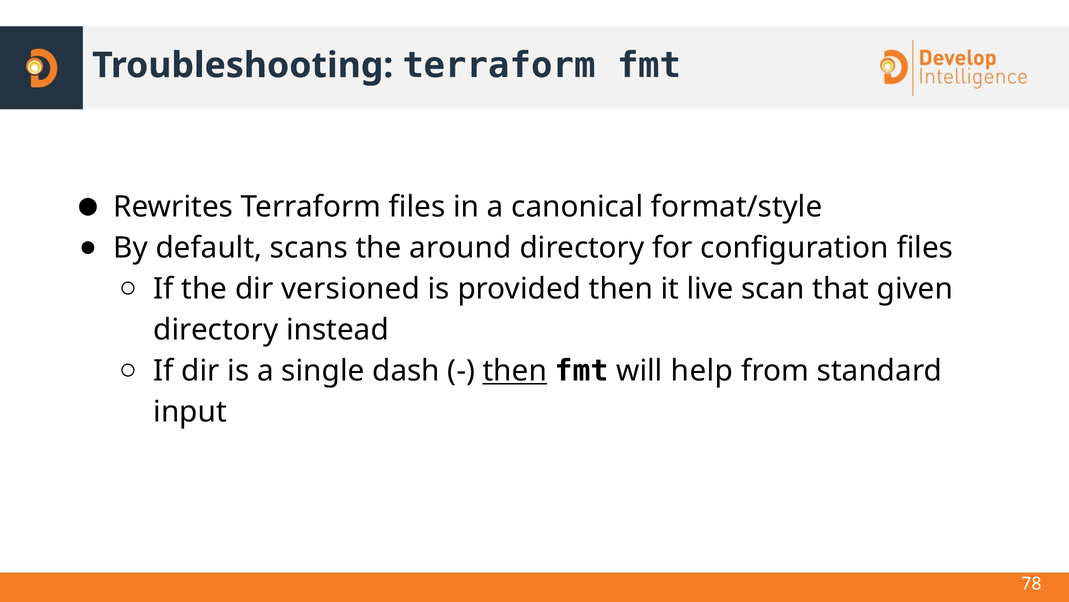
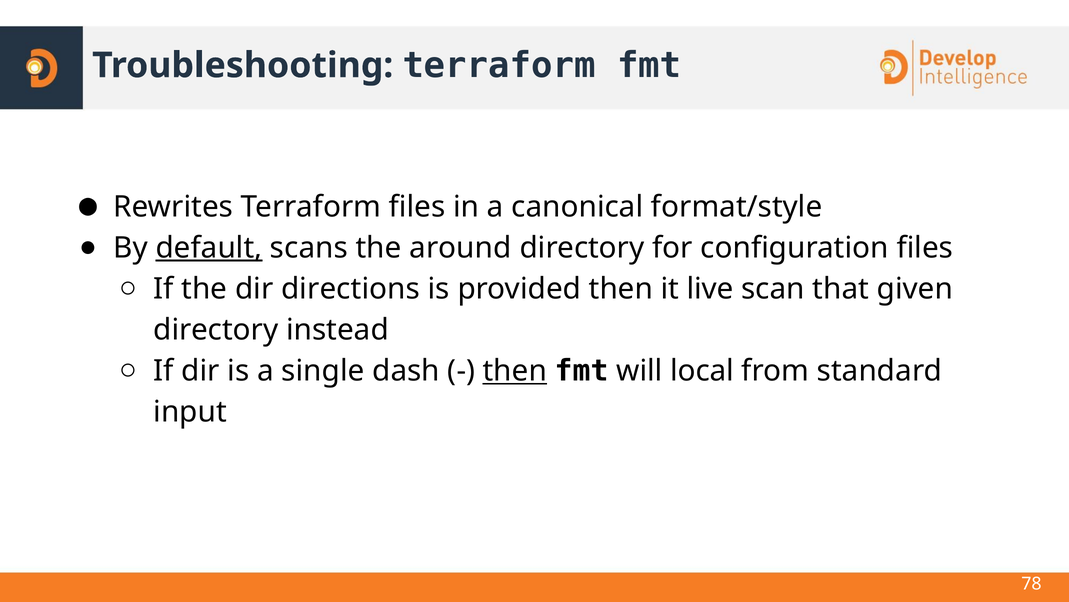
default underline: none -> present
versioned: versioned -> directions
help: help -> local
